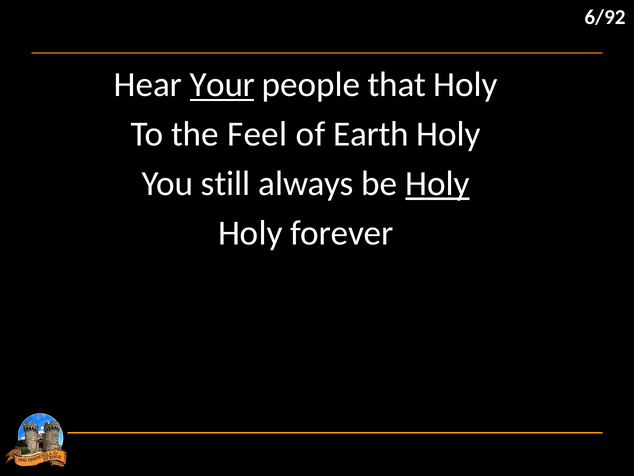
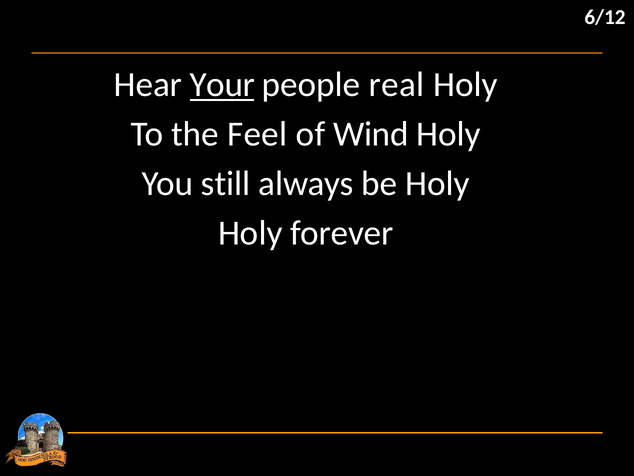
6/92: 6/92 -> 6/12
that: that -> real
Earth: Earth -> Wind
Holy at (437, 183) underline: present -> none
